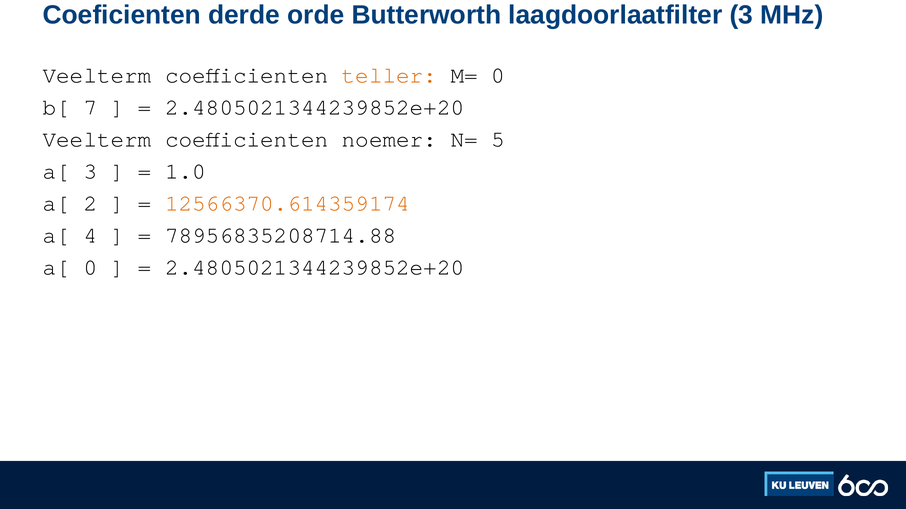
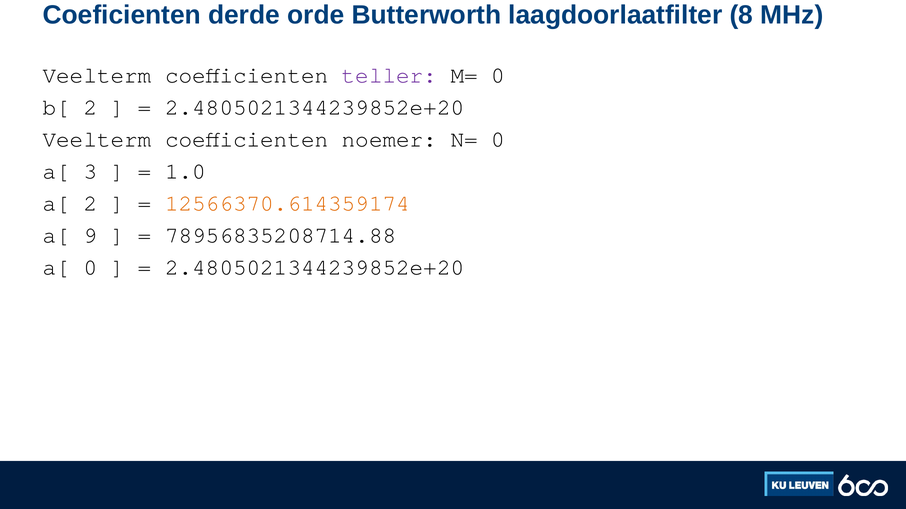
laagdoorlaatfilter 3: 3 -> 8
teller colour: orange -> purple
b[ 7: 7 -> 2
N= 5: 5 -> 0
4: 4 -> 9
